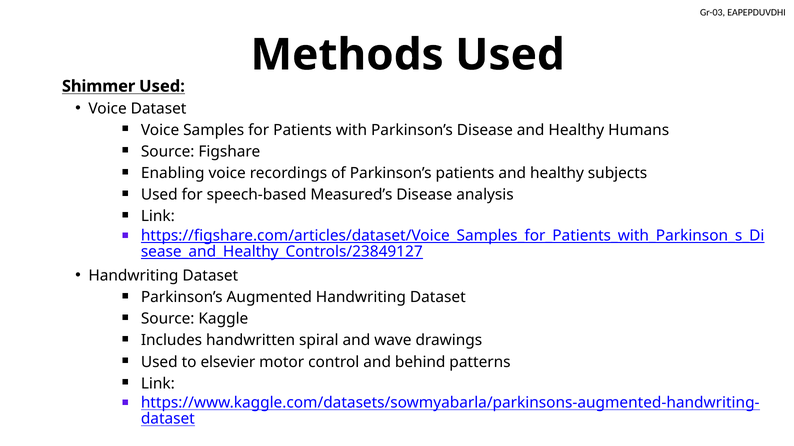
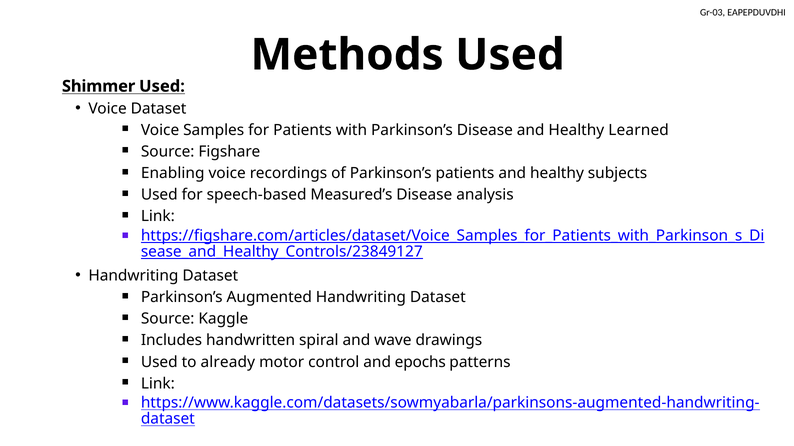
Humans: Humans -> Learned
elsevier: elsevier -> already
behind: behind -> epochs
